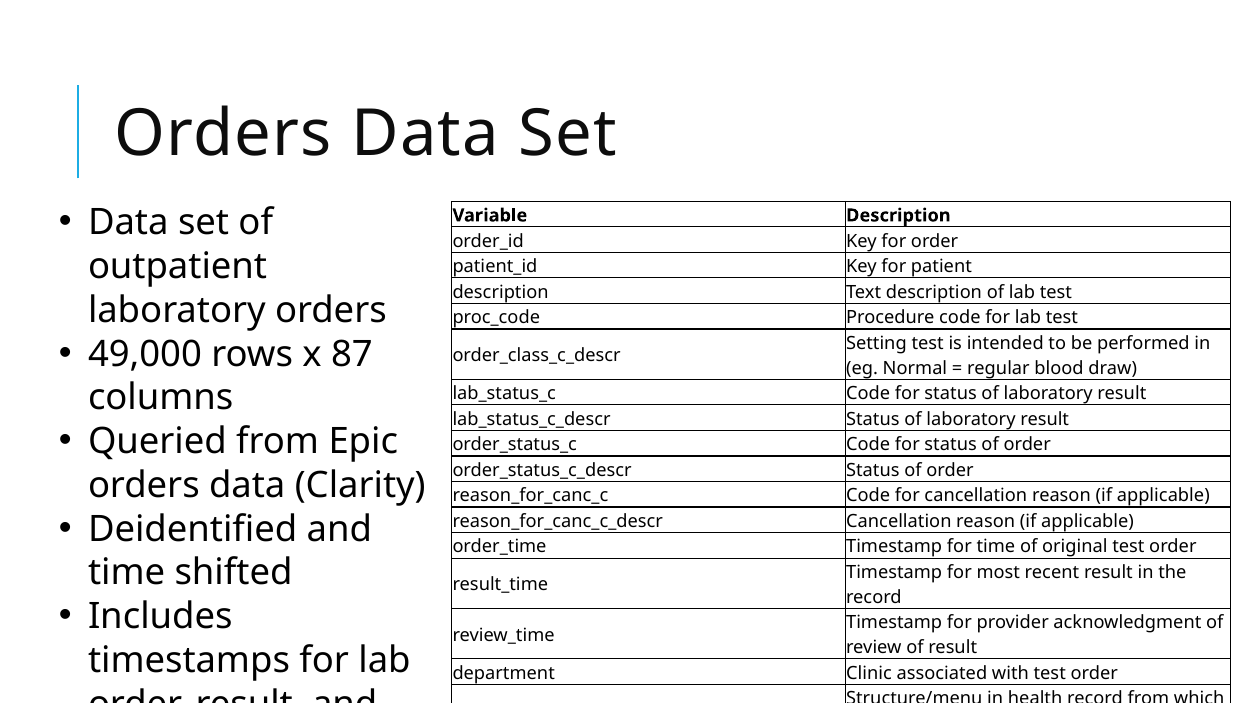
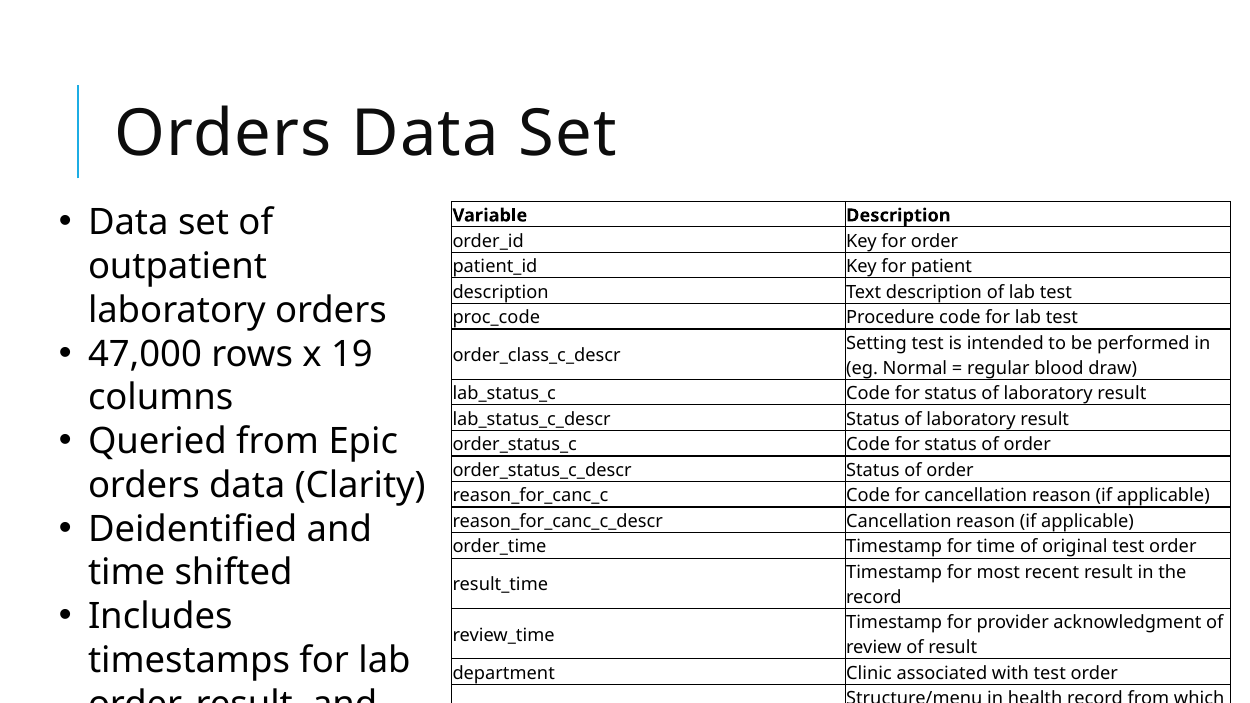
49,000: 49,000 -> 47,000
87: 87 -> 19
